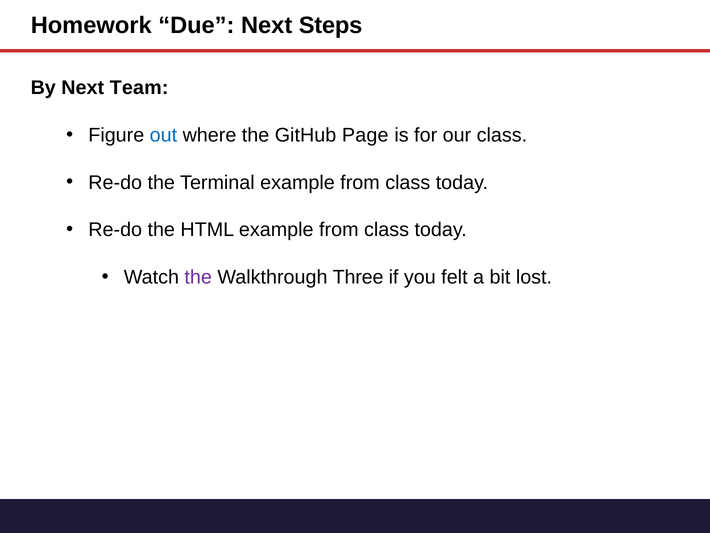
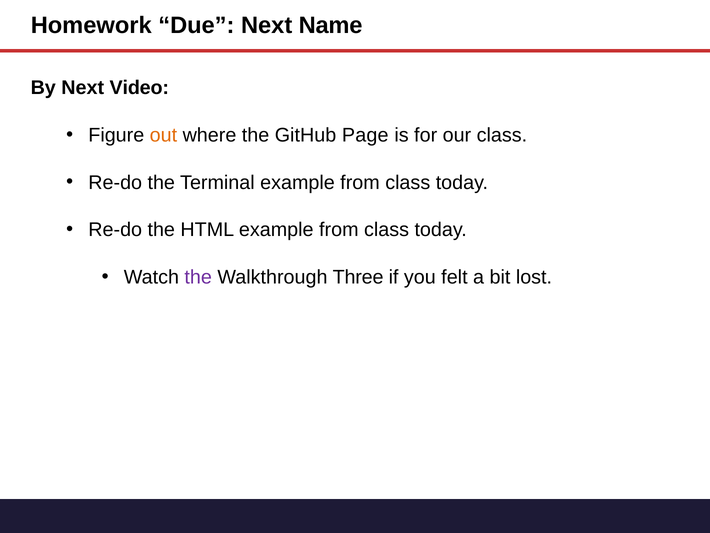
Steps: Steps -> Name
Team: Team -> Video
out colour: blue -> orange
